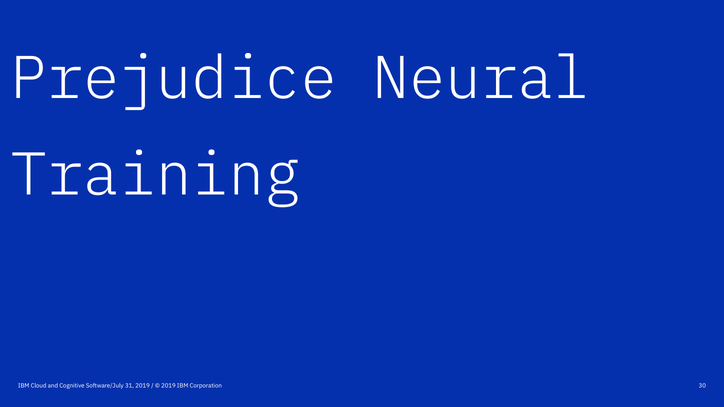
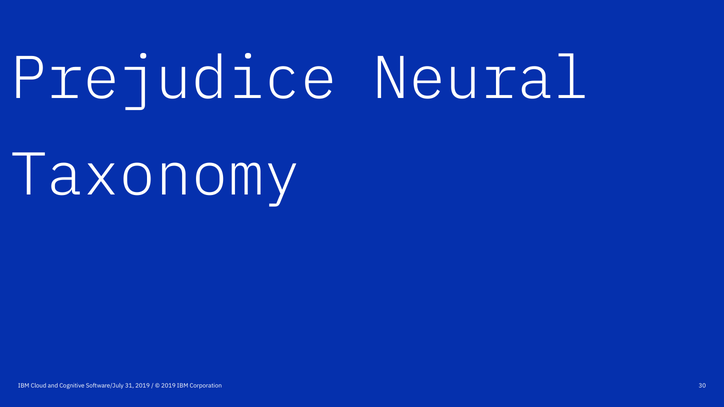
Training: Training -> Taxonomy
